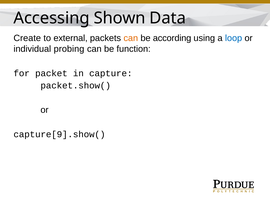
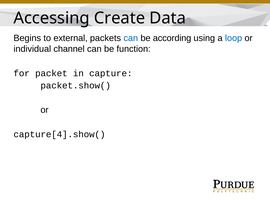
Shown: Shown -> Create
Create: Create -> Begins
can at (131, 38) colour: orange -> blue
probing: probing -> channel
capture[9].show(: capture[9].show( -> capture[4].show(
